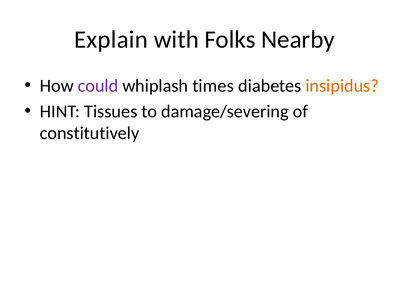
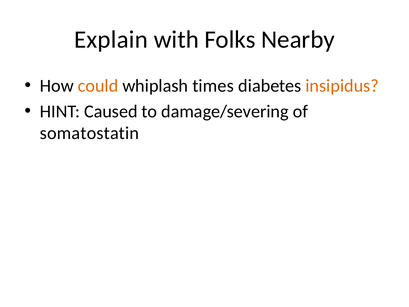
could colour: purple -> orange
Tissues: Tissues -> Caused
constitutively: constitutively -> somatostatin
